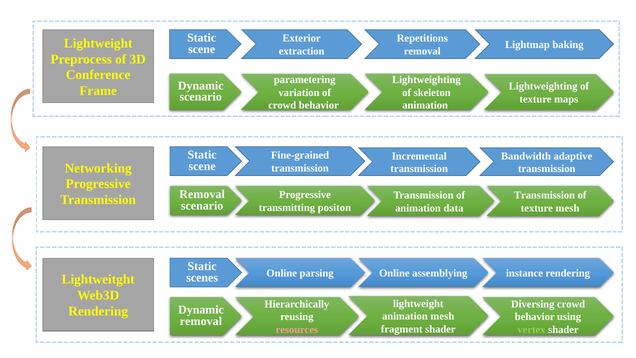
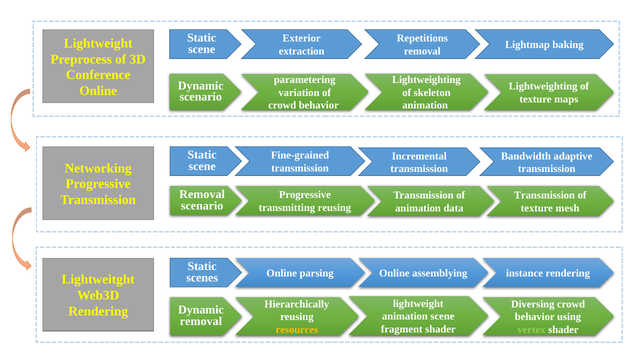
Frame at (98, 91): Frame -> Online
transmitting positon: positon -> reusing
animation mesh: mesh -> scene
resources colour: pink -> yellow
